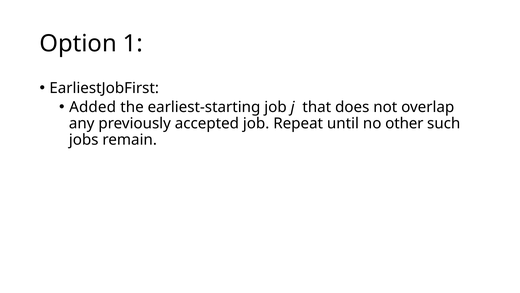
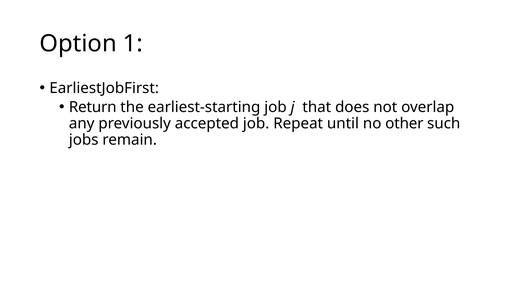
Added: Added -> Return
